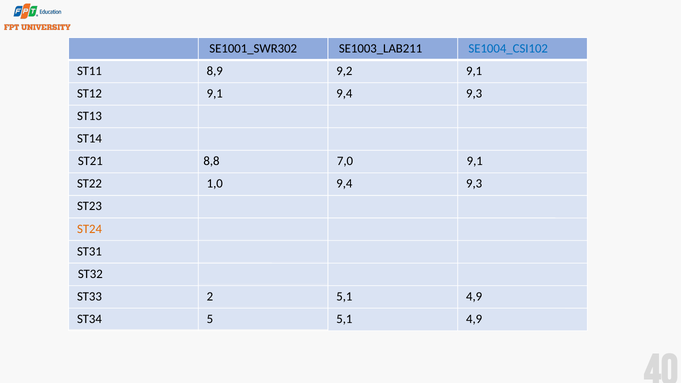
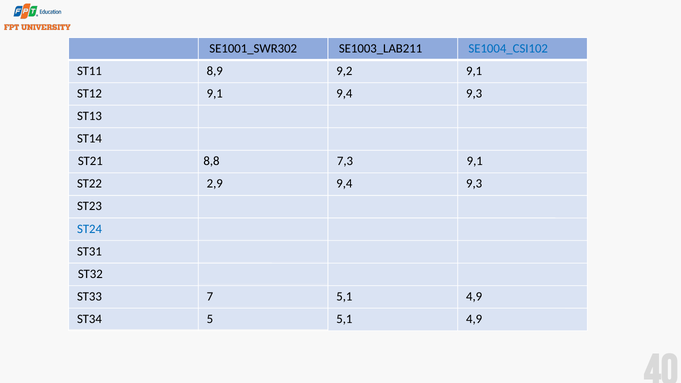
7,0: 7,0 -> 7,3
1,0: 1,0 -> 2,9
ST24 colour: orange -> blue
2: 2 -> 7
